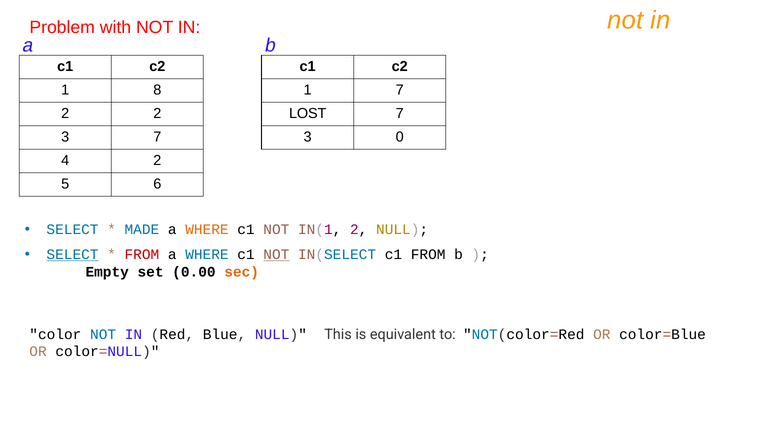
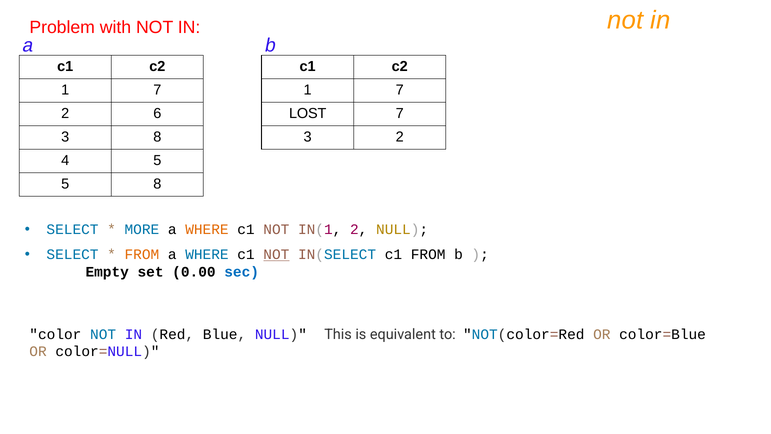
8 at (157, 90): 8 -> 7
2 2: 2 -> 6
3 7: 7 -> 8
3 0: 0 -> 2
4 2: 2 -> 5
5 6: 6 -> 8
MADE: MADE -> MORE
SELECT at (73, 254) underline: present -> none
FROM at (142, 254) colour: red -> orange
sec colour: orange -> blue
